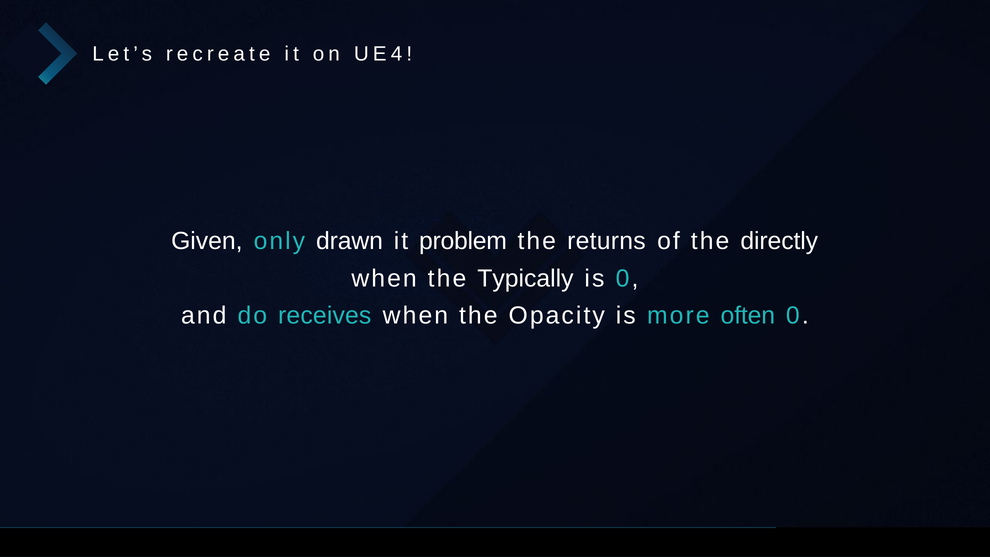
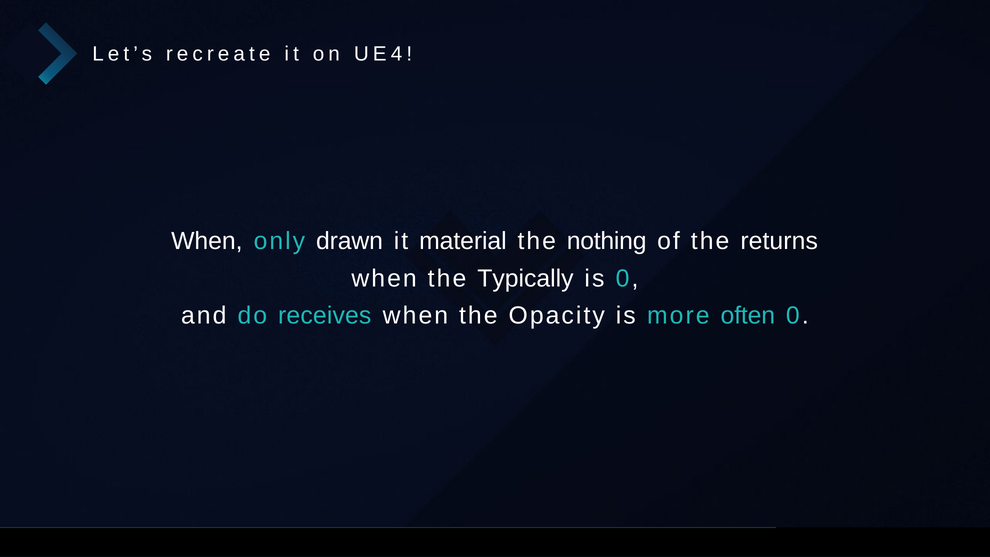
Given at (207, 241): Given -> When
problem: problem -> material
returns: returns -> nothing
directly: directly -> returns
